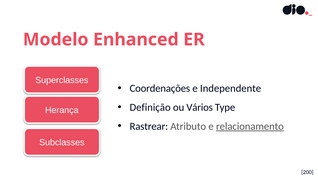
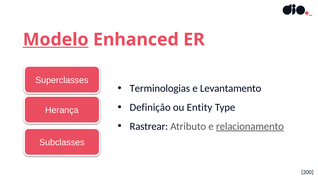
Modelo underline: none -> present
Coordenações: Coordenações -> Terminologias
Independente: Independente -> Levantamento
Vários: Vários -> Entity
